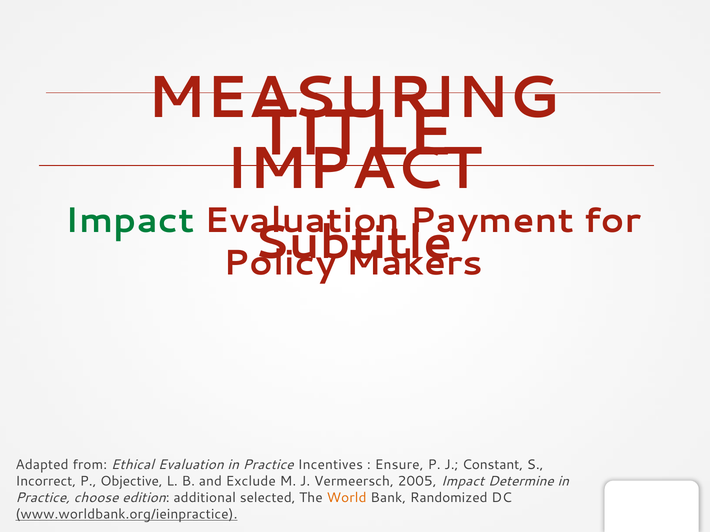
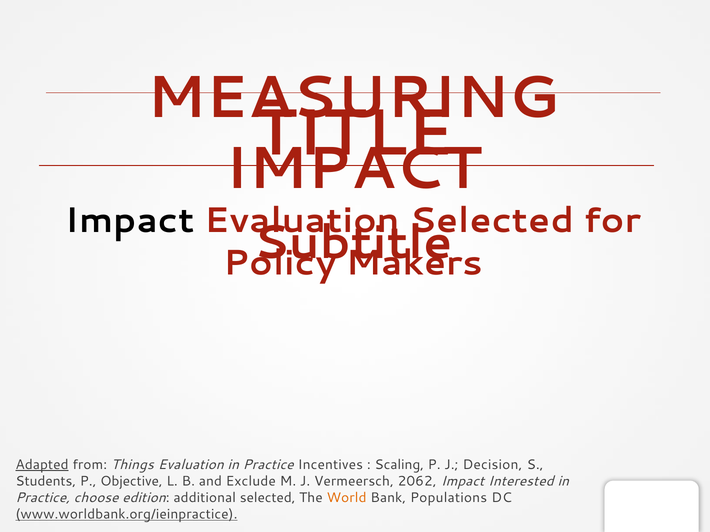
Impact at (130, 221) colour: green -> black
Payment at (492, 221): Payment -> Selected
Adapted underline: none -> present
Ethical: Ethical -> Things
Ensure: Ensure -> Scaling
Constant: Constant -> Decision
Incorrect: Incorrect -> Students
2005: 2005 -> 2062
Determine: Determine -> Interested
Randomized: Randomized -> Populations
